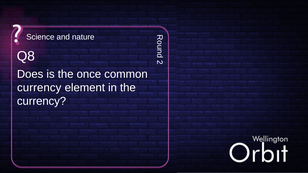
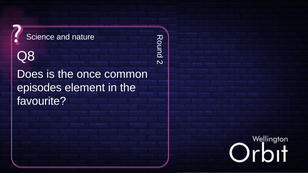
currency at (39, 88): currency -> episodes
currency at (42, 101): currency -> favourite
